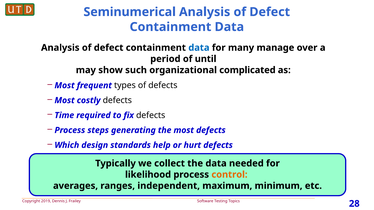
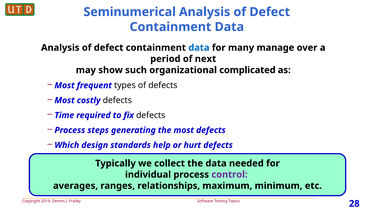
until: until -> next
likelihood: likelihood -> individual
control colour: orange -> purple
independent: independent -> relationships
